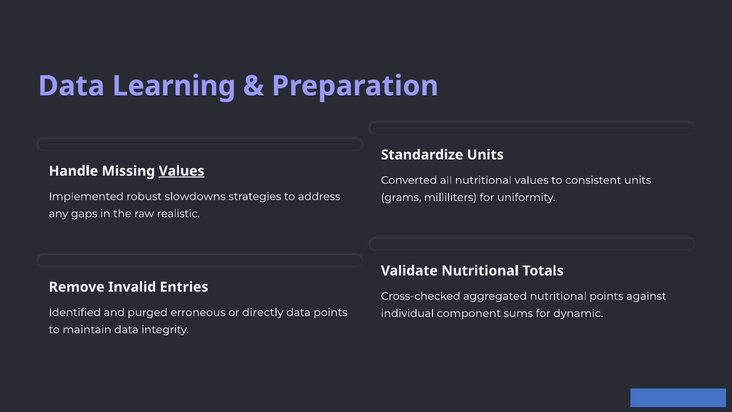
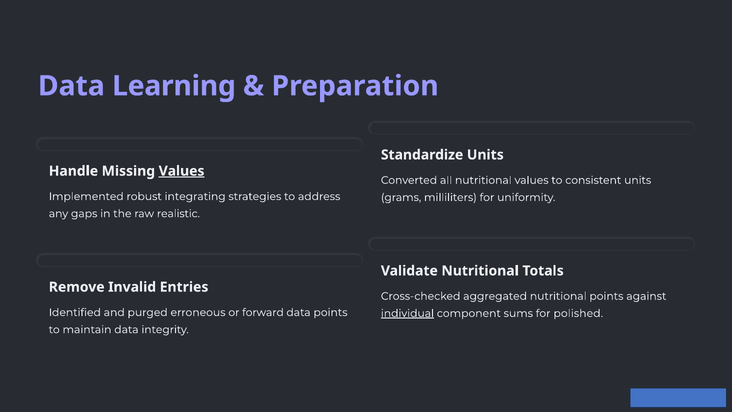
slowdowns: slowdowns -> integrating
directly: directly -> forward
individual underline: none -> present
dynamic: dynamic -> polished
